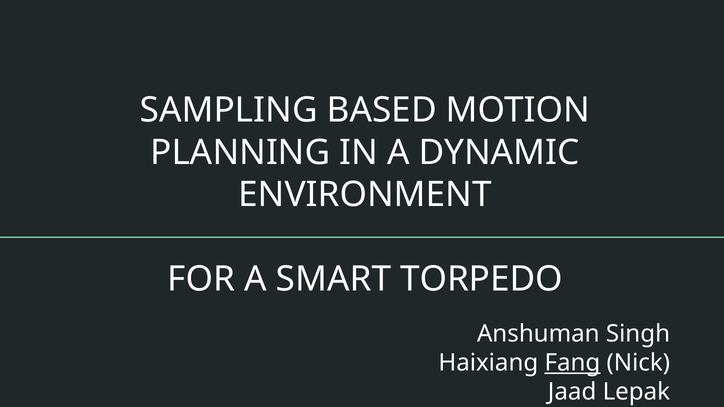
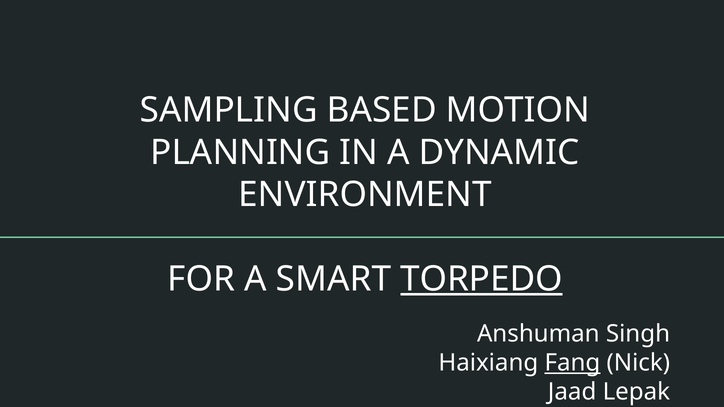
TORPEDO underline: none -> present
